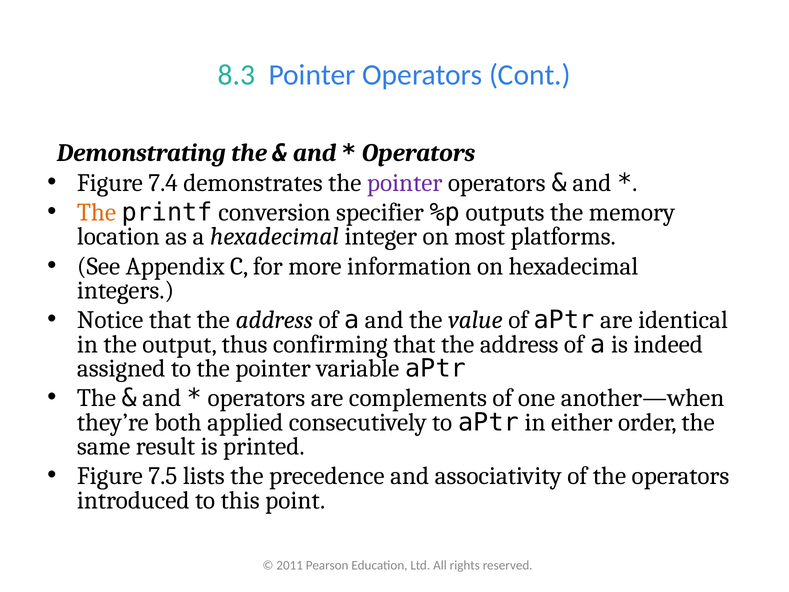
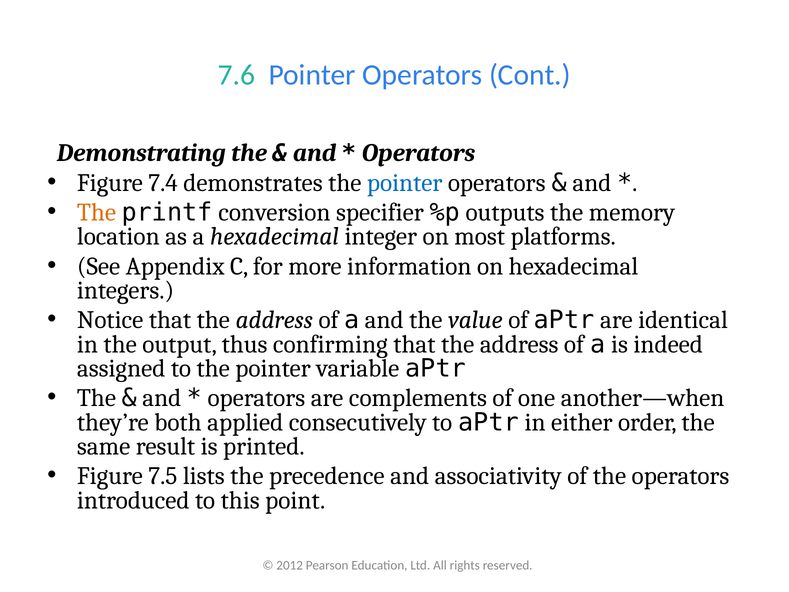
8.3: 8.3 -> 7.6
pointer at (405, 183) colour: purple -> blue
2011: 2011 -> 2012
